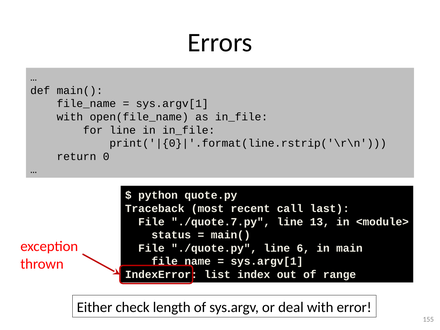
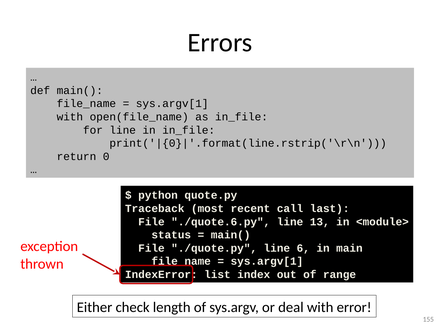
./quote.7.py: ./quote.7.py -> ./quote.6.py
